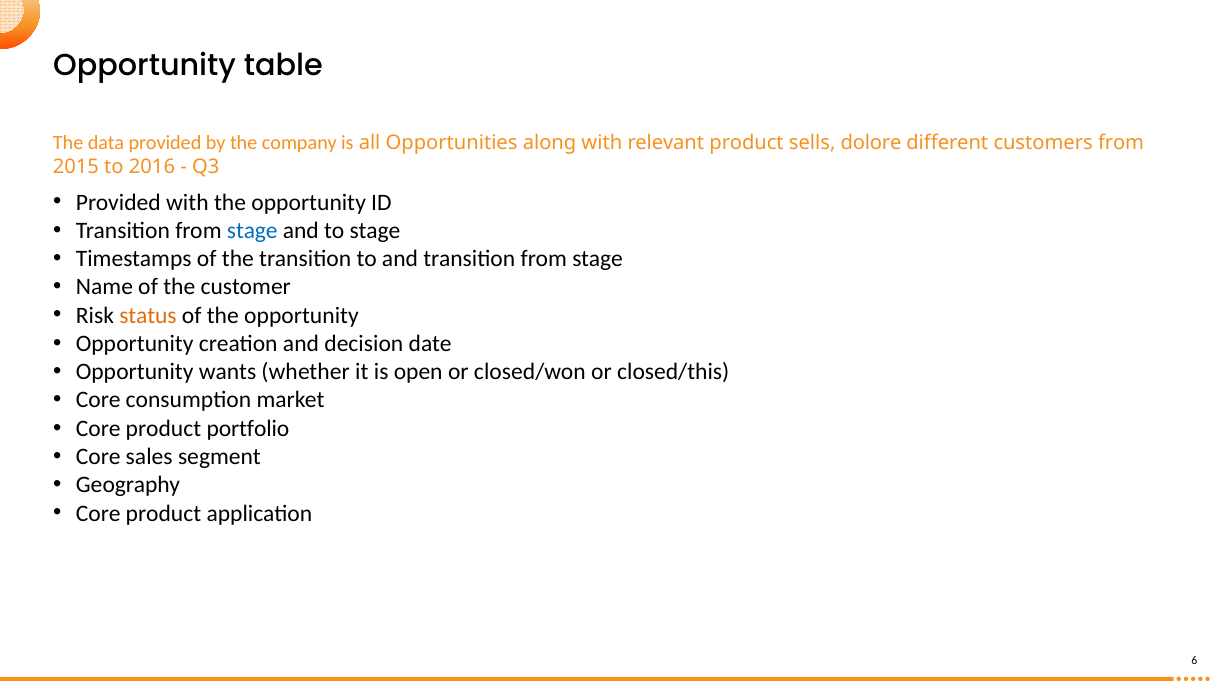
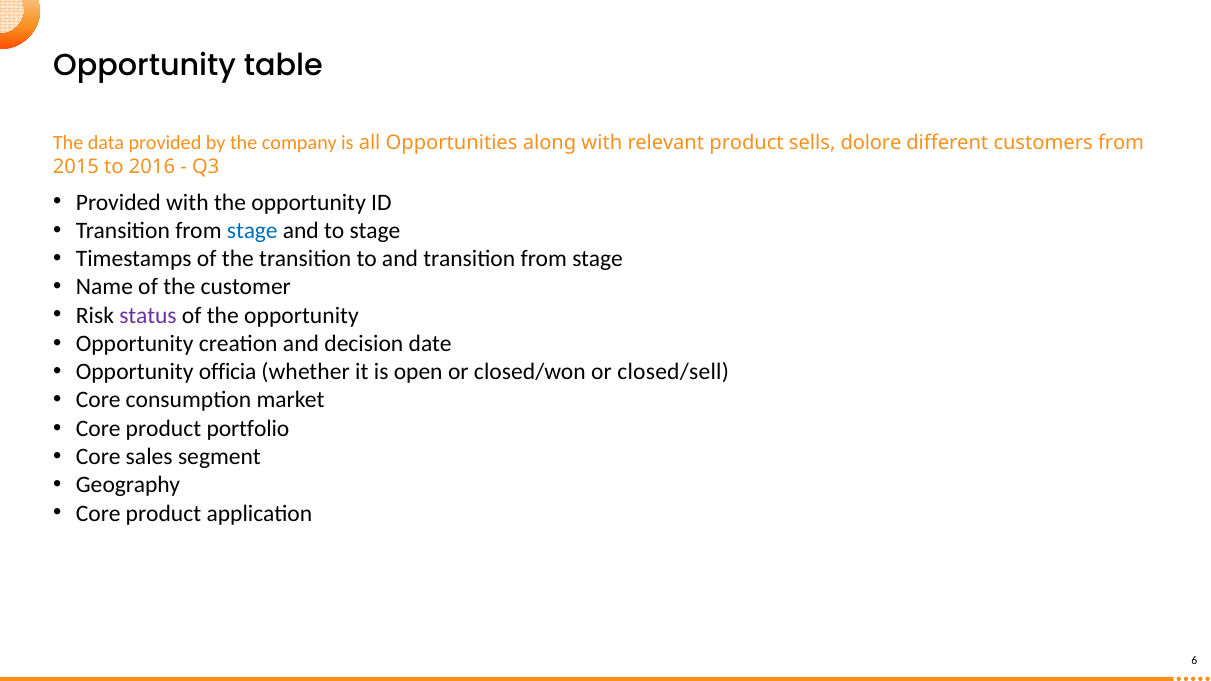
status colour: orange -> purple
wants: wants -> officia
closed/this: closed/this -> closed/sell
